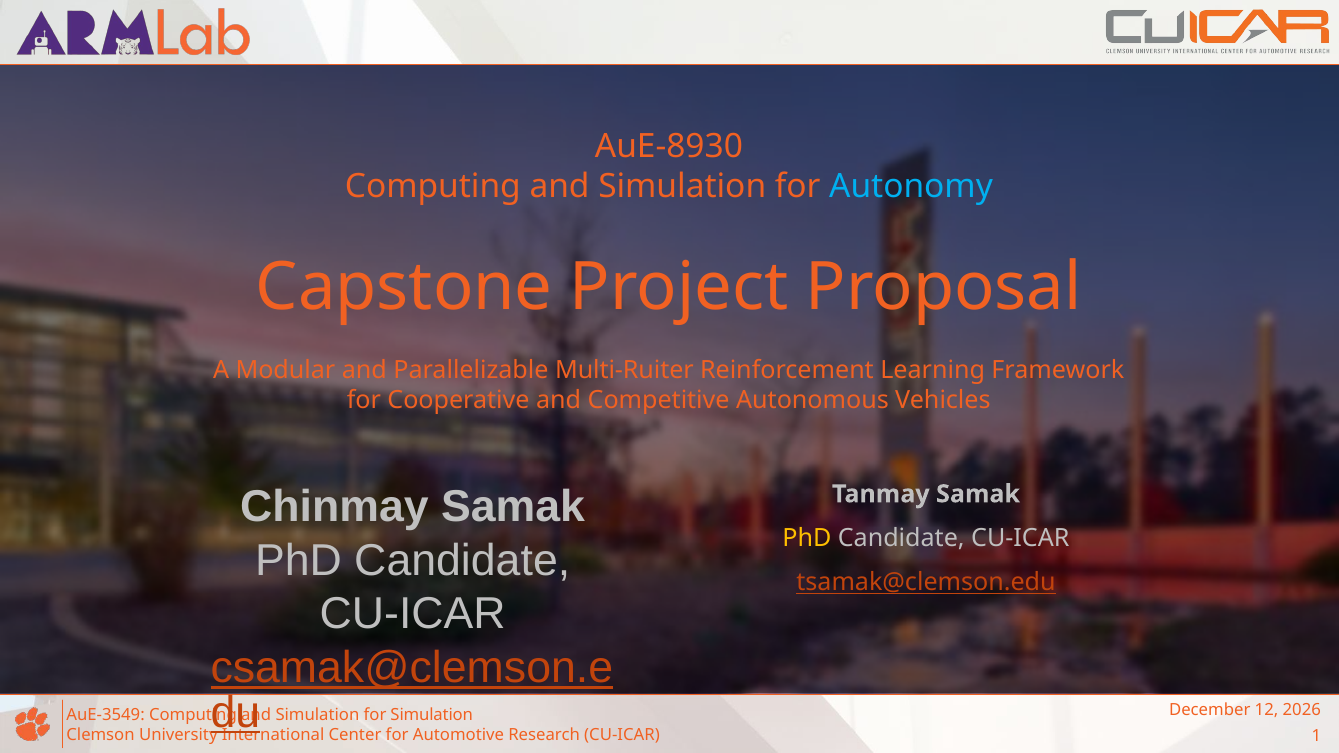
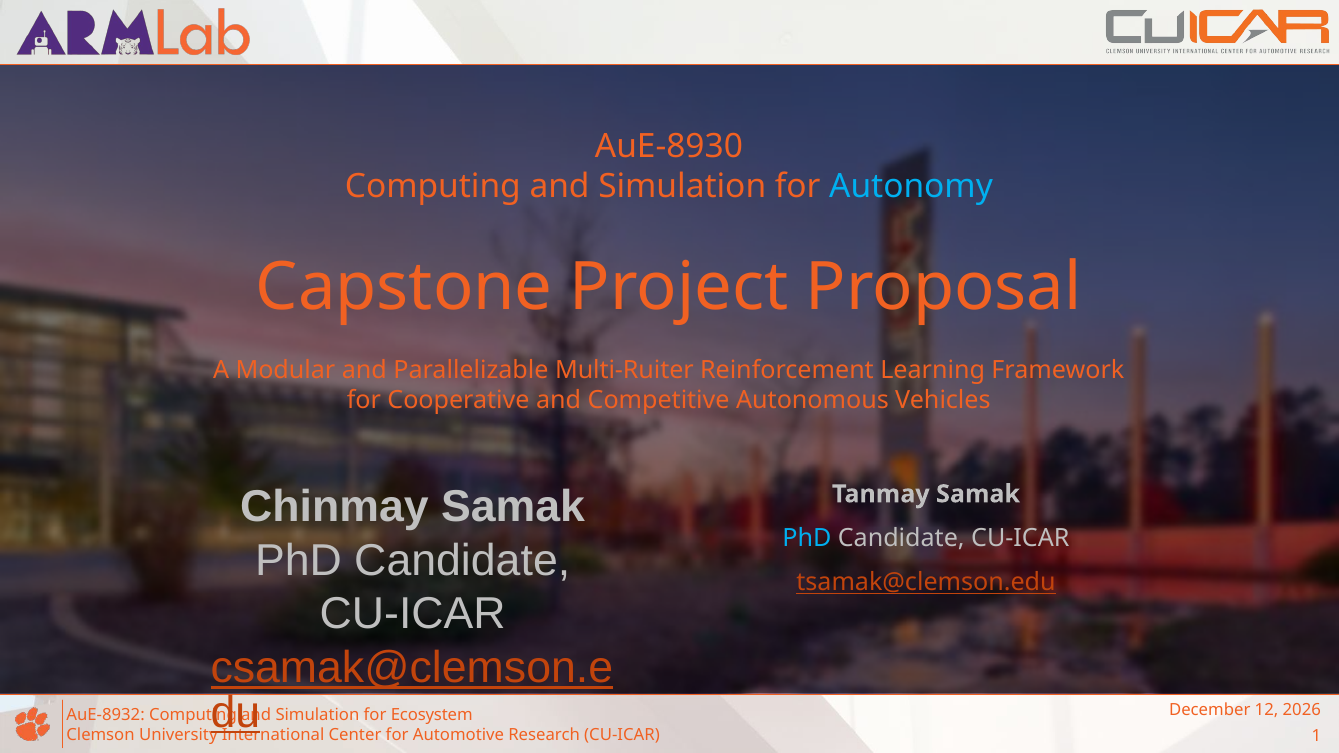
PhD at (807, 538) colour: yellow -> light blue
AuE-3549: AuE-3549 -> AuE-8932
for Simulation: Simulation -> Ecosystem
